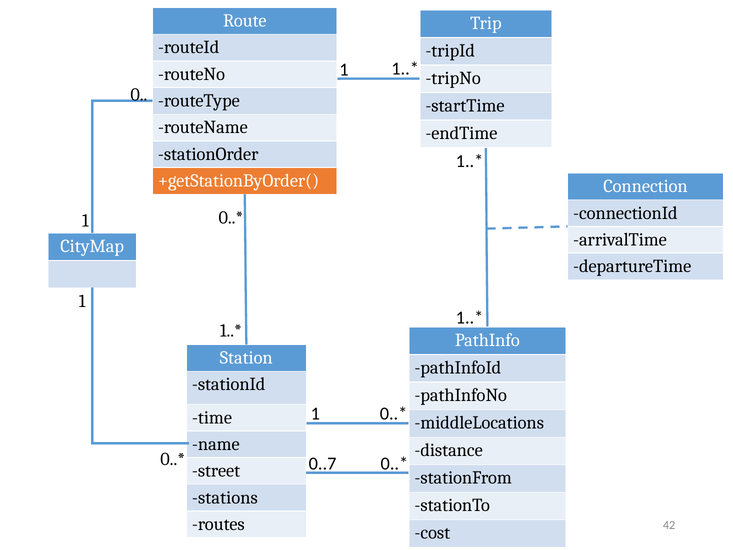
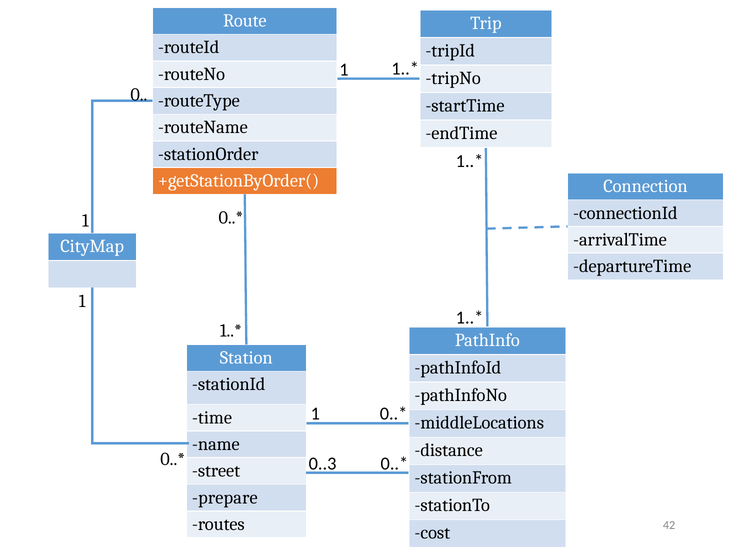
0..7: 0..7 -> 0..3
stations: stations -> prepare
